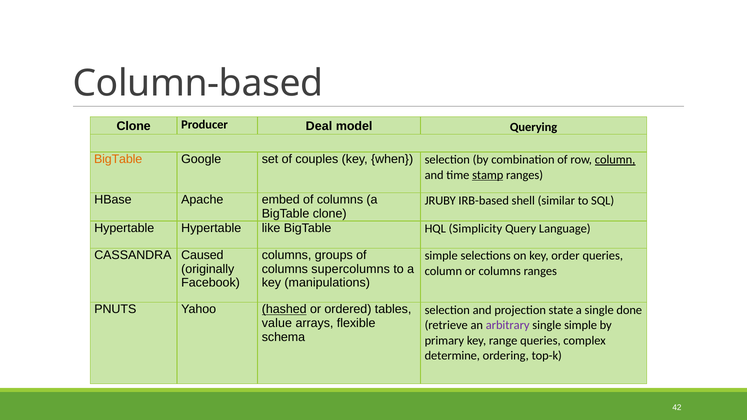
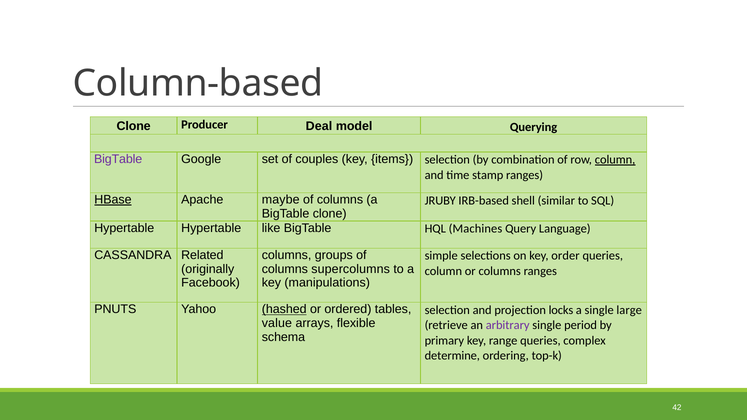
BigTable at (118, 159) colour: orange -> purple
when: when -> items
stamp underline: present -> none
HBase underline: none -> present
embed: embed -> maybe
Simplicity: Simplicity -> Machines
Caused: Caused -> Related
state: state -> locks
done: done -> large
single simple: simple -> period
